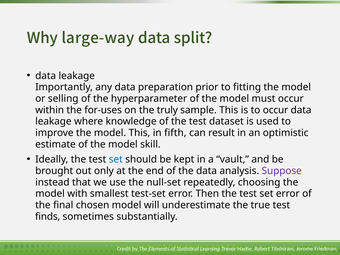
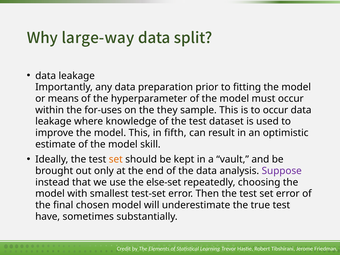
selling: selling -> means
truly: truly -> they
set at (116, 159) colour: blue -> orange
null-set: null-set -> else-set
finds: finds -> have
